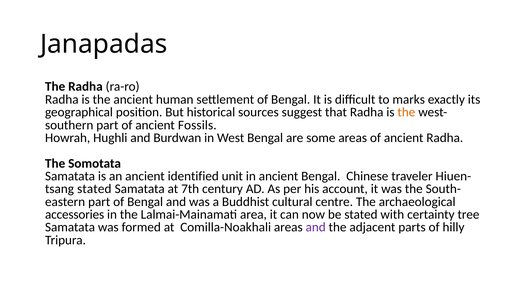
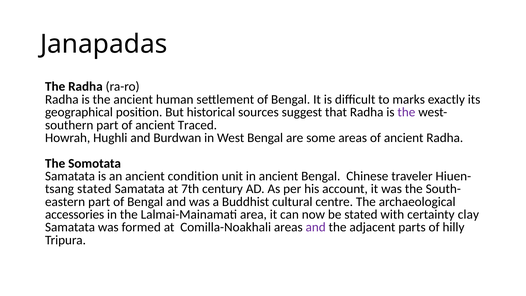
the at (406, 112) colour: orange -> purple
Fossils: Fossils -> Traced
identified: identified -> condition
tree: tree -> clay
